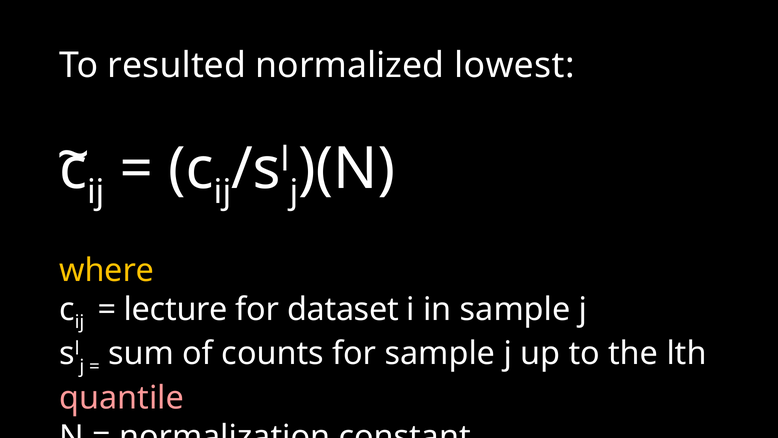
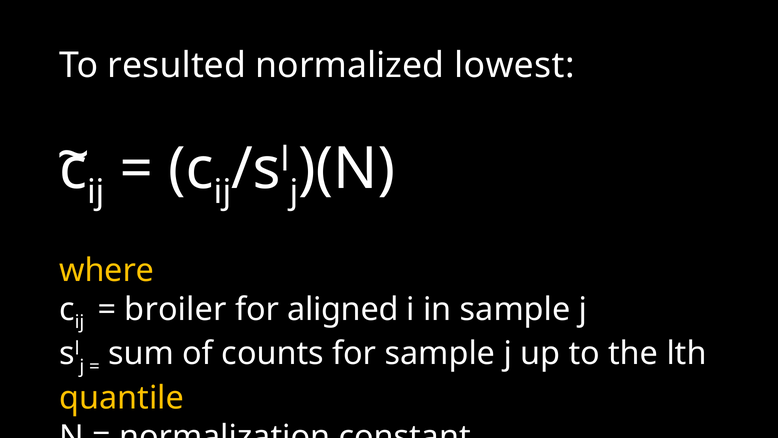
lecture: lecture -> broiler
dataset: dataset -> aligned
quantile colour: pink -> yellow
